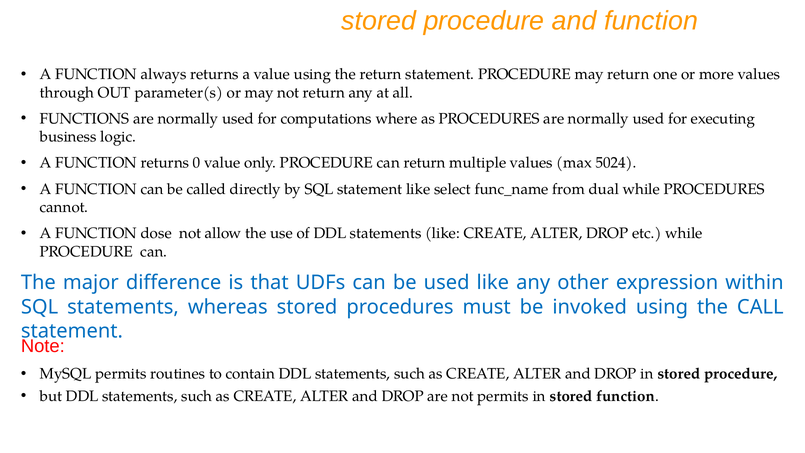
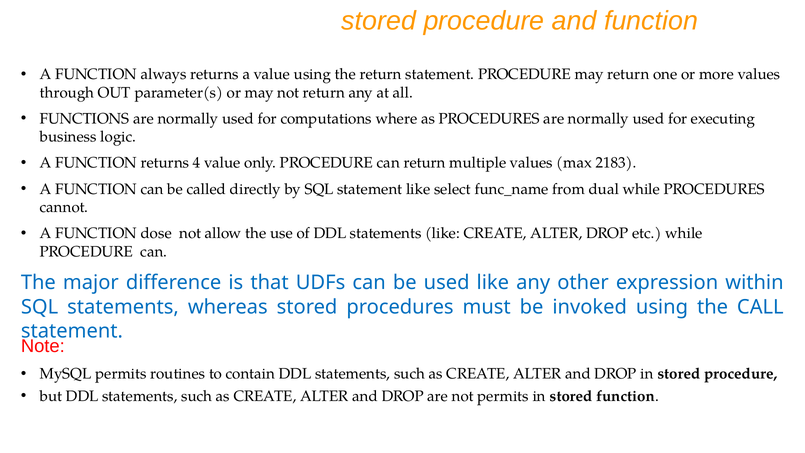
0: 0 -> 4
5024: 5024 -> 2183
